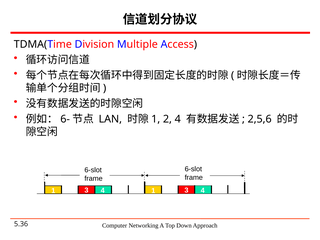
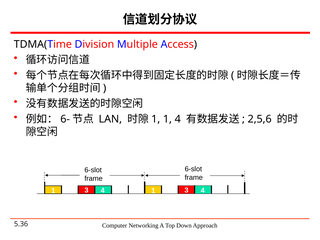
1 2: 2 -> 1
